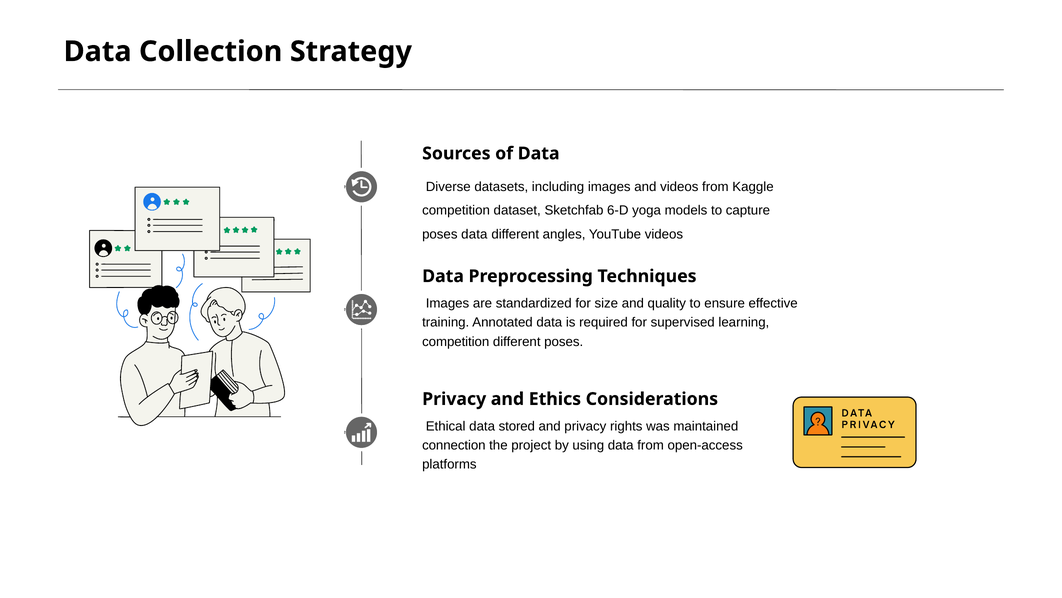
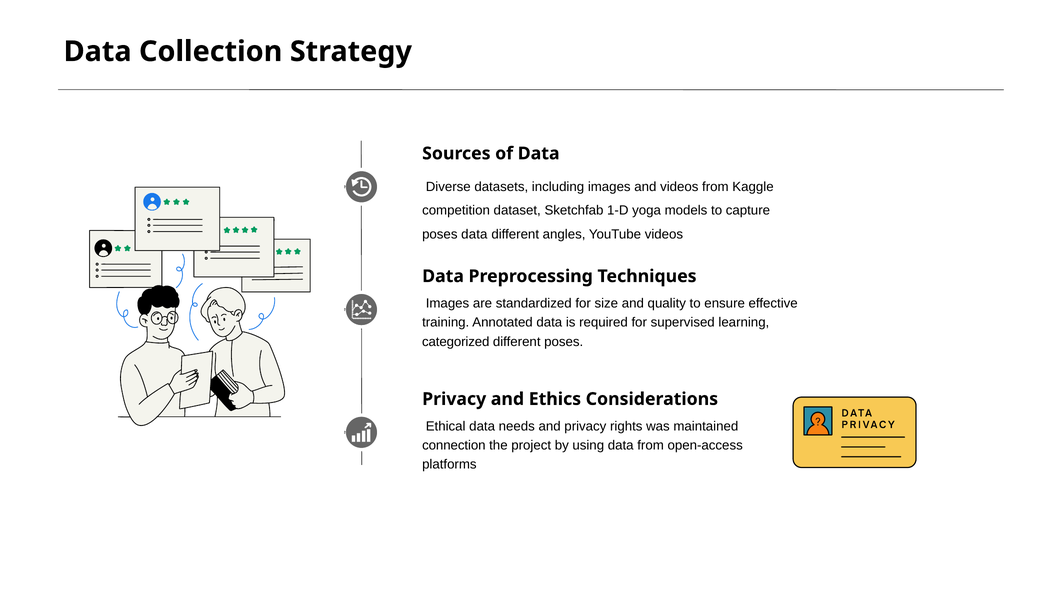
6-D: 6-D -> 1-D
competition at (456, 341): competition -> categorized
stored: stored -> needs
